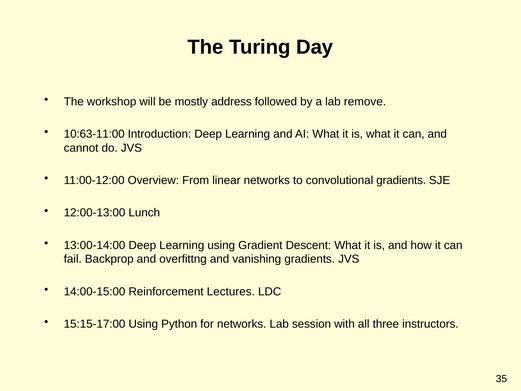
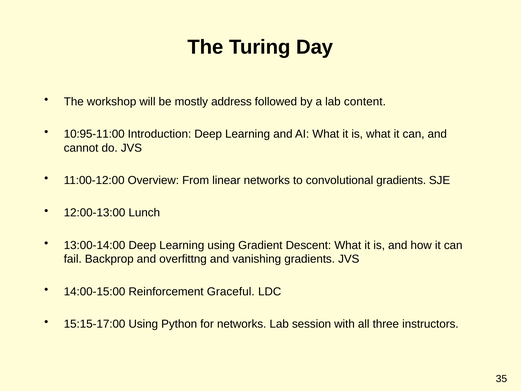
remove: remove -> content
10:63-11:00: 10:63-11:00 -> 10:95-11:00
Lectures: Lectures -> Graceful
